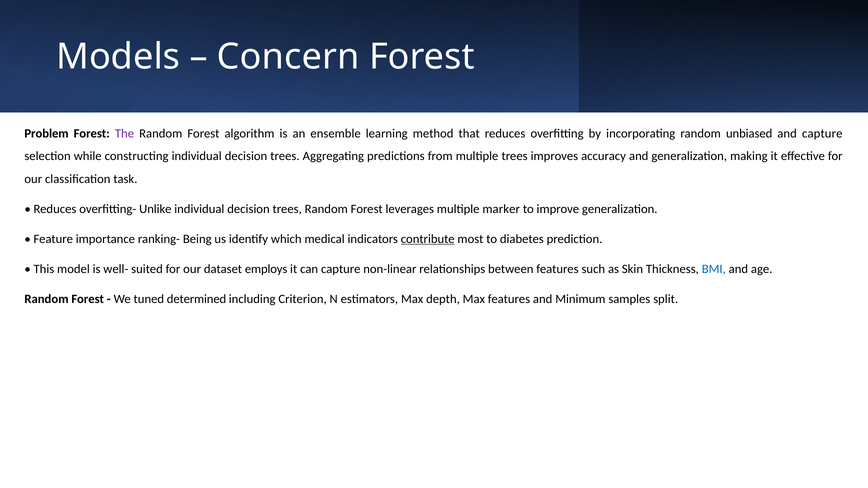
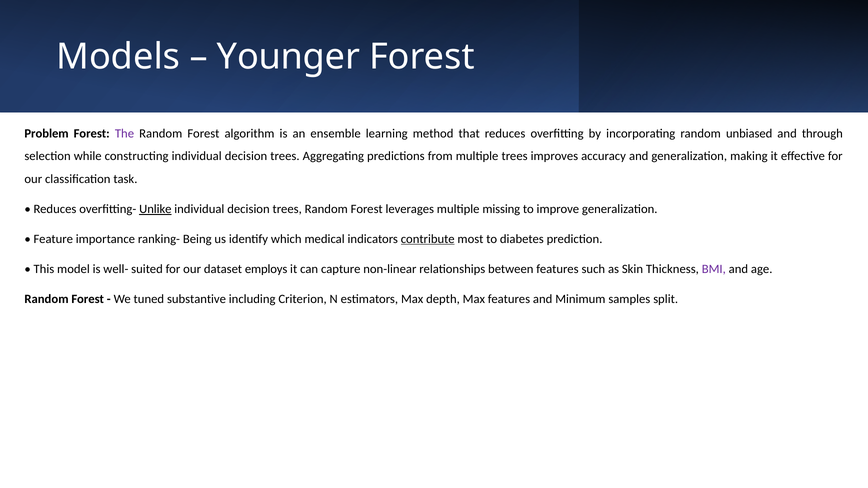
Concern: Concern -> Younger
and capture: capture -> through
Unlike underline: none -> present
marker: marker -> missing
BMI colour: blue -> purple
determined: determined -> substantive
